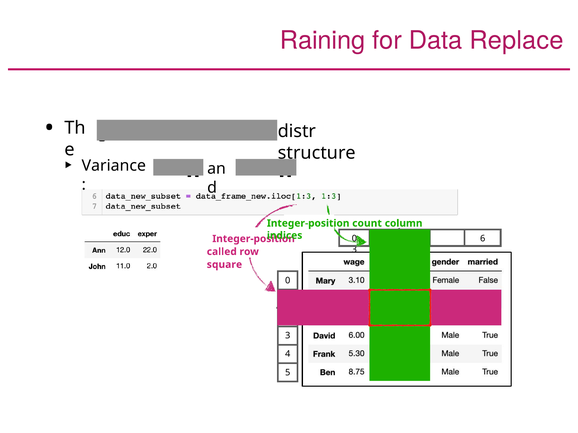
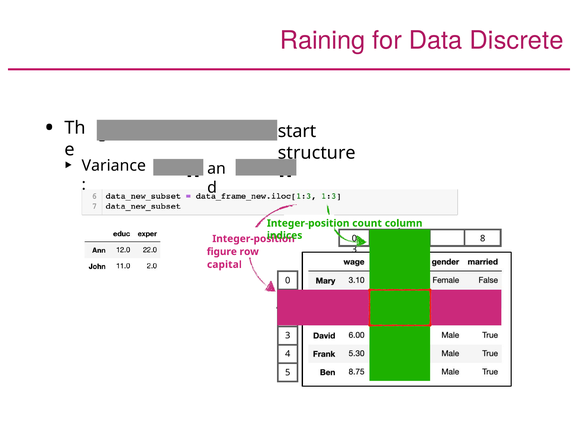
Replace: Replace -> Discrete
distr: distr -> start
6: 6 -> 8
called: called -> figure
square: square -> capital
